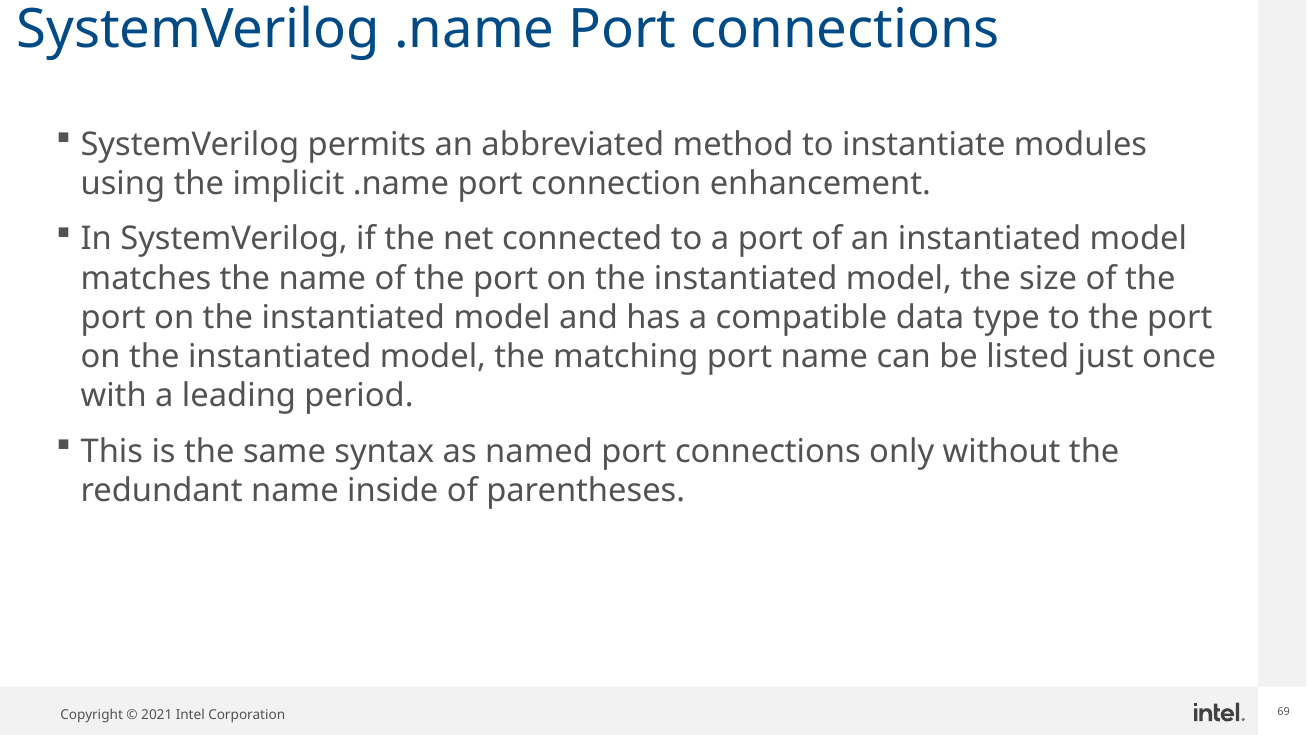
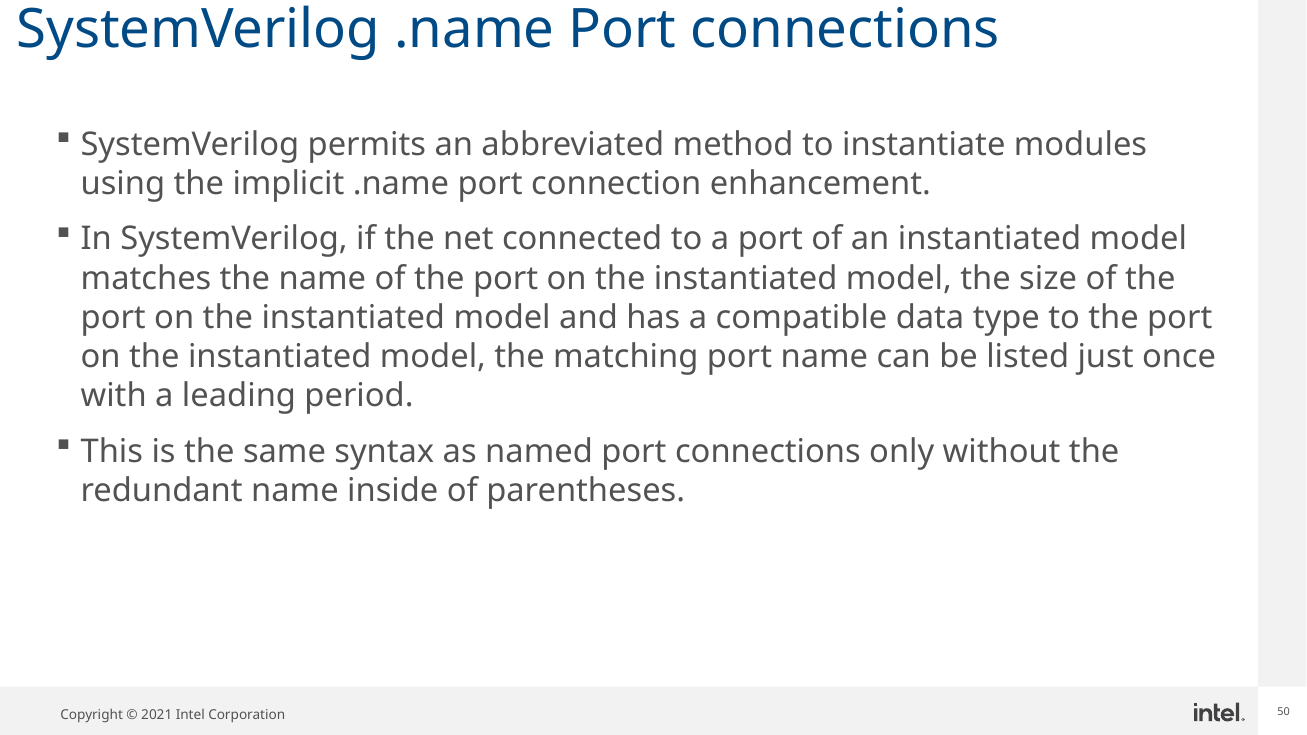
69: 69 -> 50
